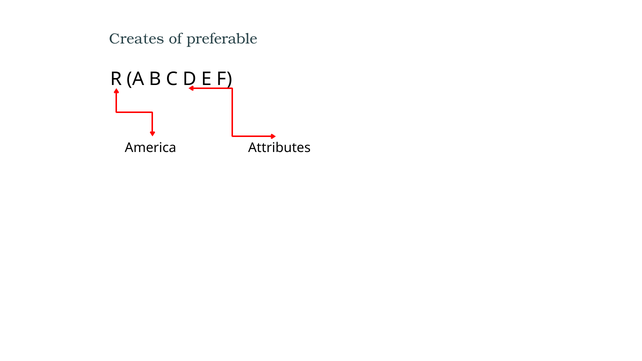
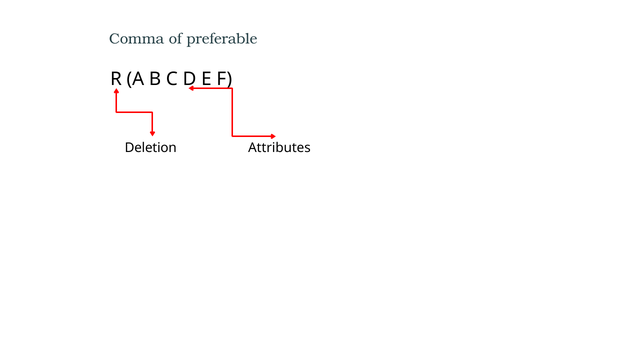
Creates: Creates -> Comma
America: America -> Deletion
